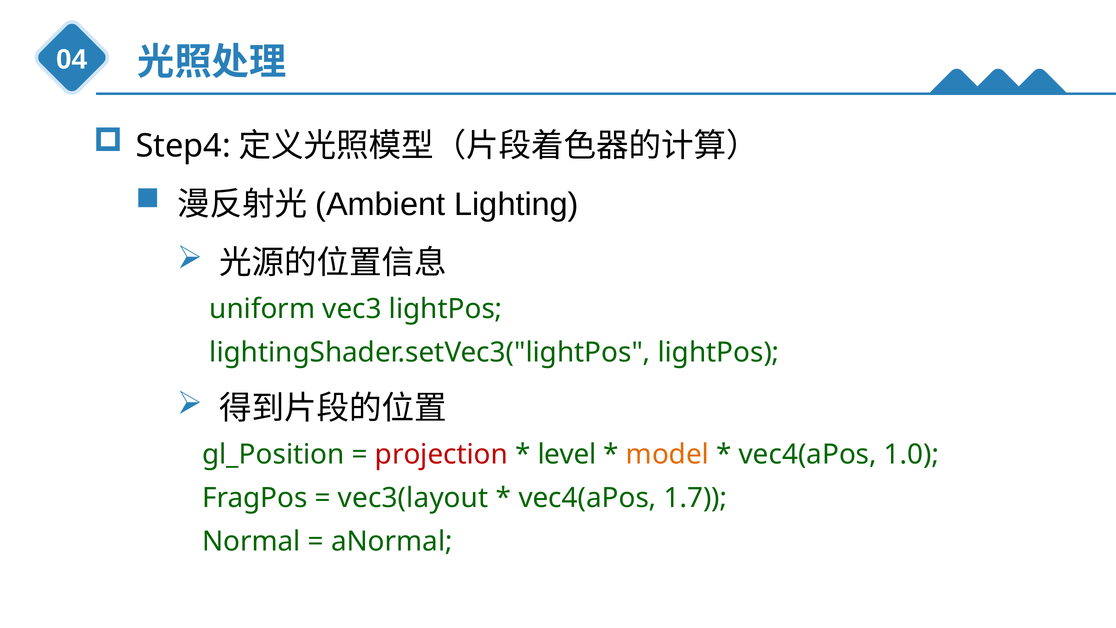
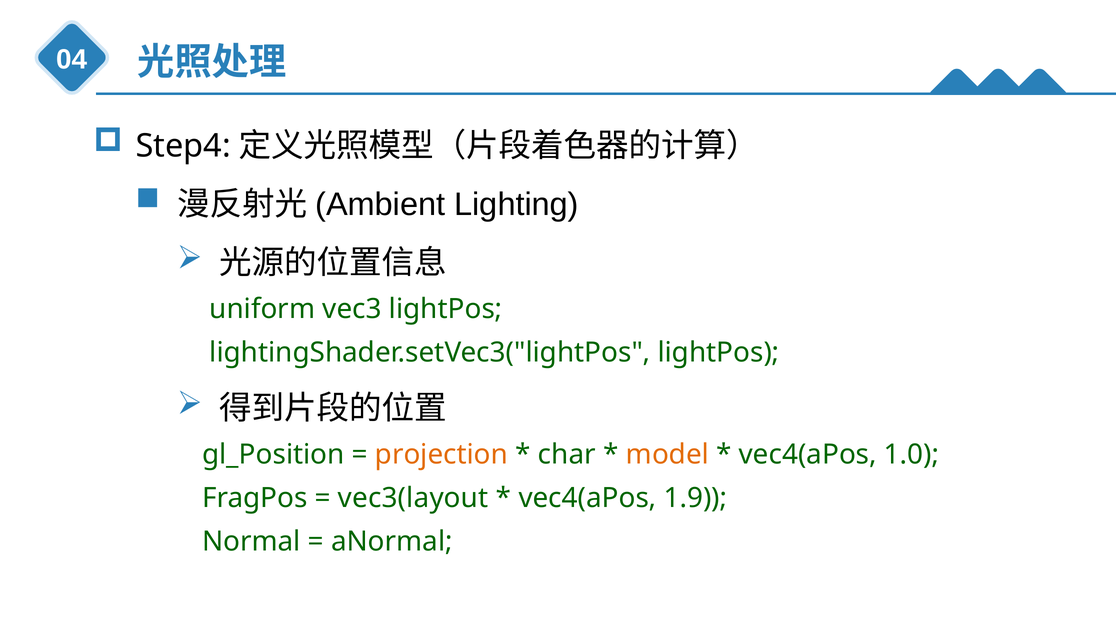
projection colour: red -> orange
level: level -> char
1.7: 1.7 -> 1.9
